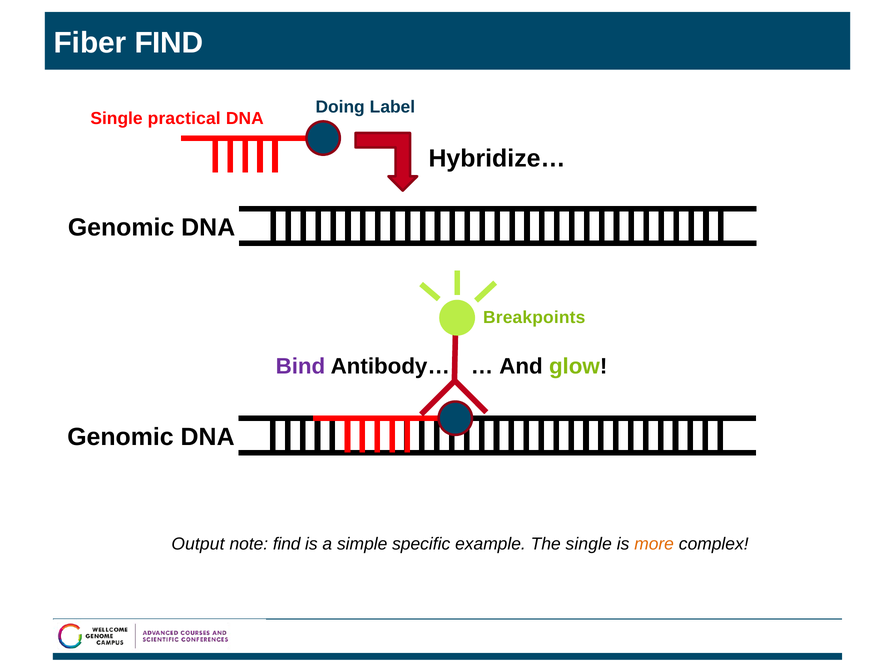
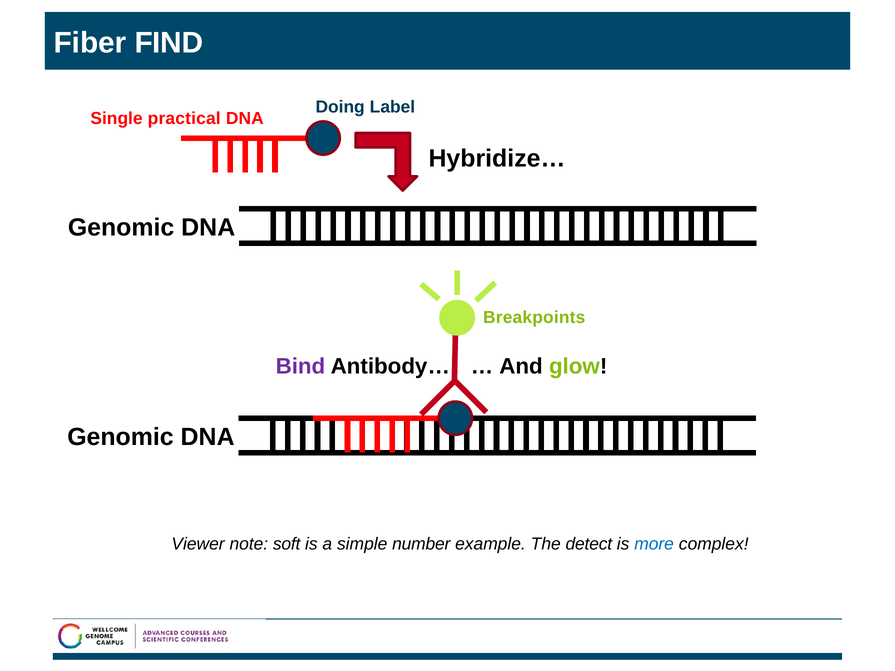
Output: Output -> Viewer
note find: find -> soft
specific: specific -> number
The single: single -> detect
more colour: orange -> blue
